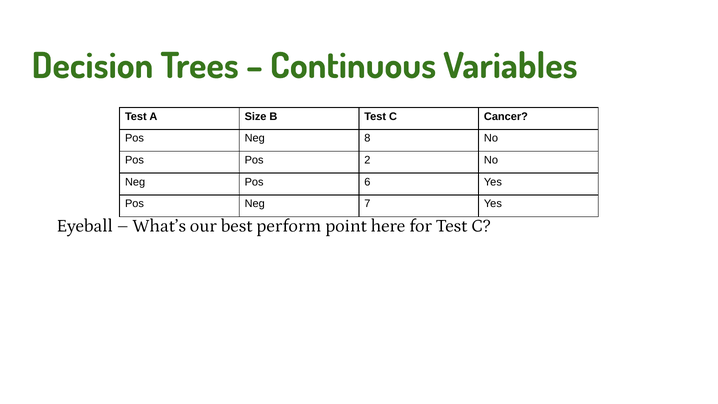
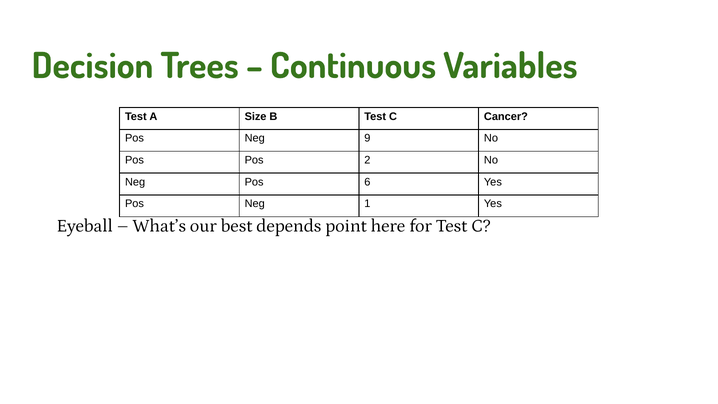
8: 8 -> 9
7: 7 -> 1
perform: perform -> depends
